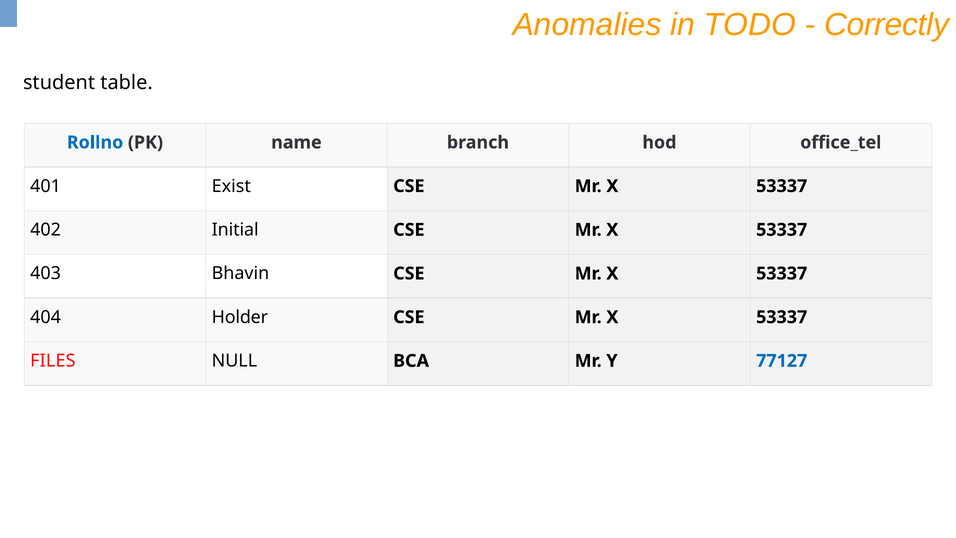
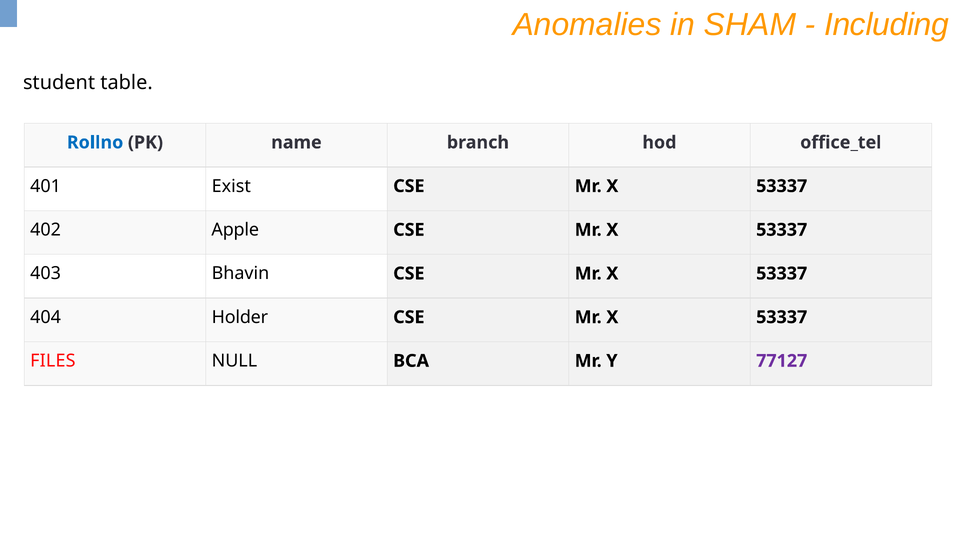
TODO: TODO -> SHAM
Correctly: Correctly -> Including
Initial: Initial -> Apple
77127 colour: blue -> purple
